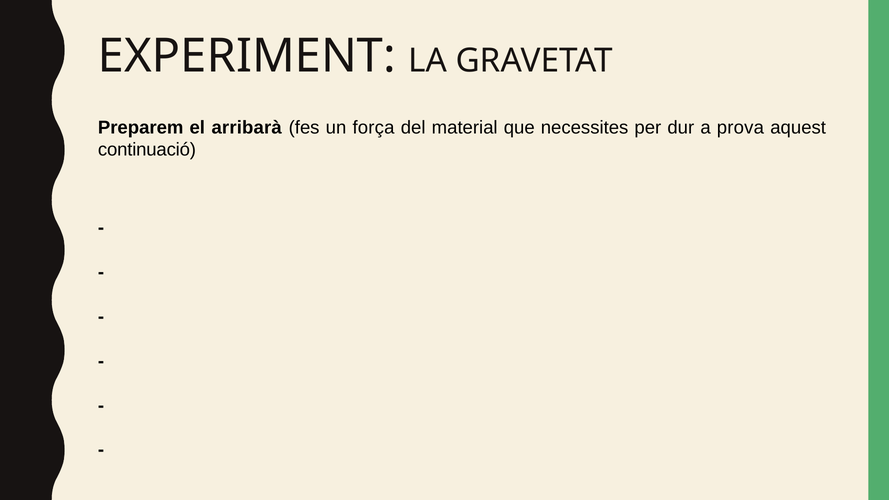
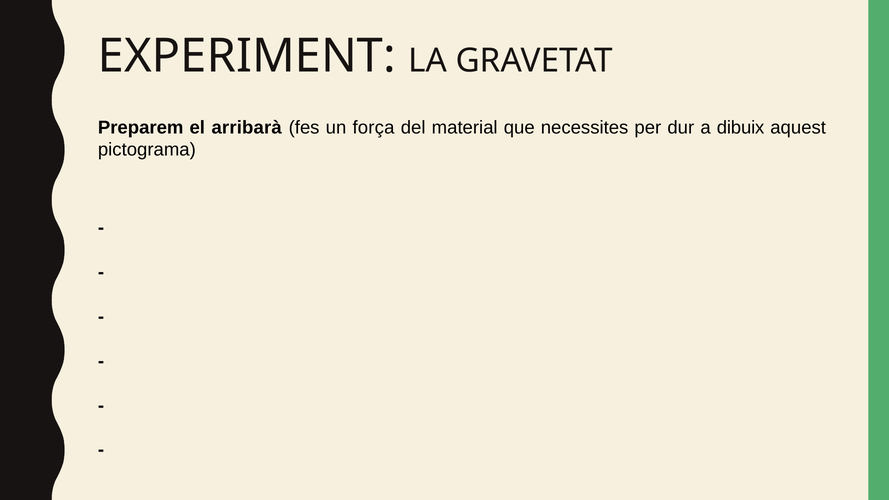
prova: prova -> dibuix
continuació: continuació -> pictograma
